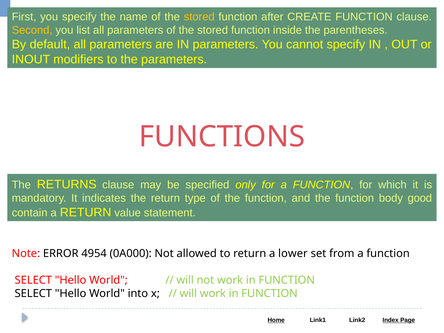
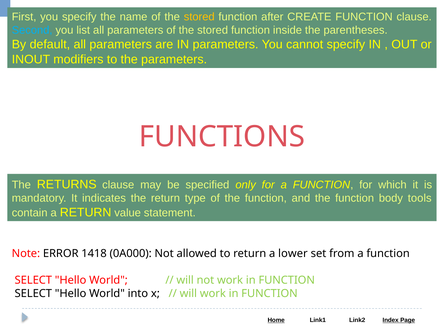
Second colour: yellow -> light blue
good: good -> tools
4954: 4954 -> 1418
